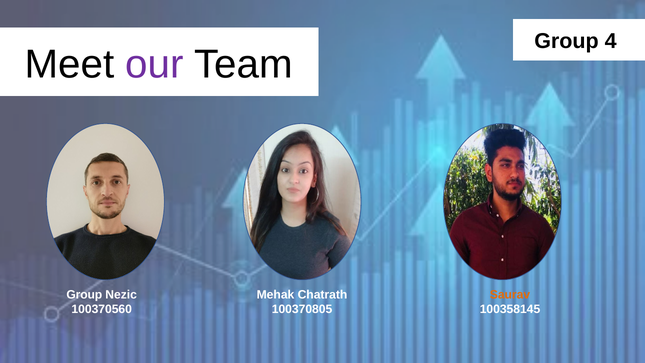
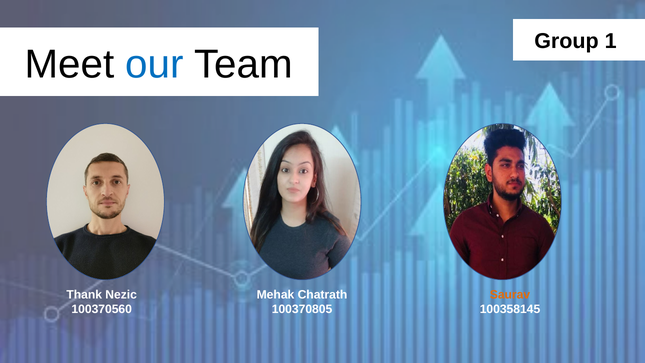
4: 4 -> 1
our colour: purple -> blue
Group at (84, 295): Group -> Thank
